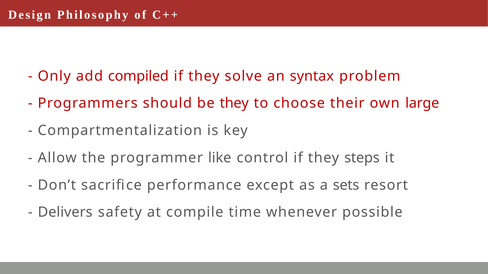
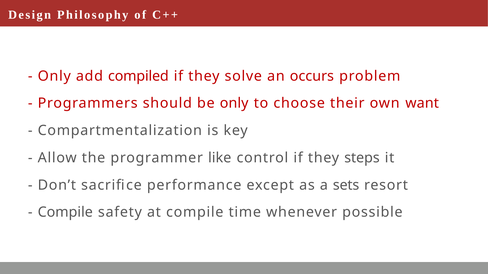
syntax: syntax -> occurs
be they: they -> only
large: large -> want
Delivers at (65, 213): Delivers -> Compile
